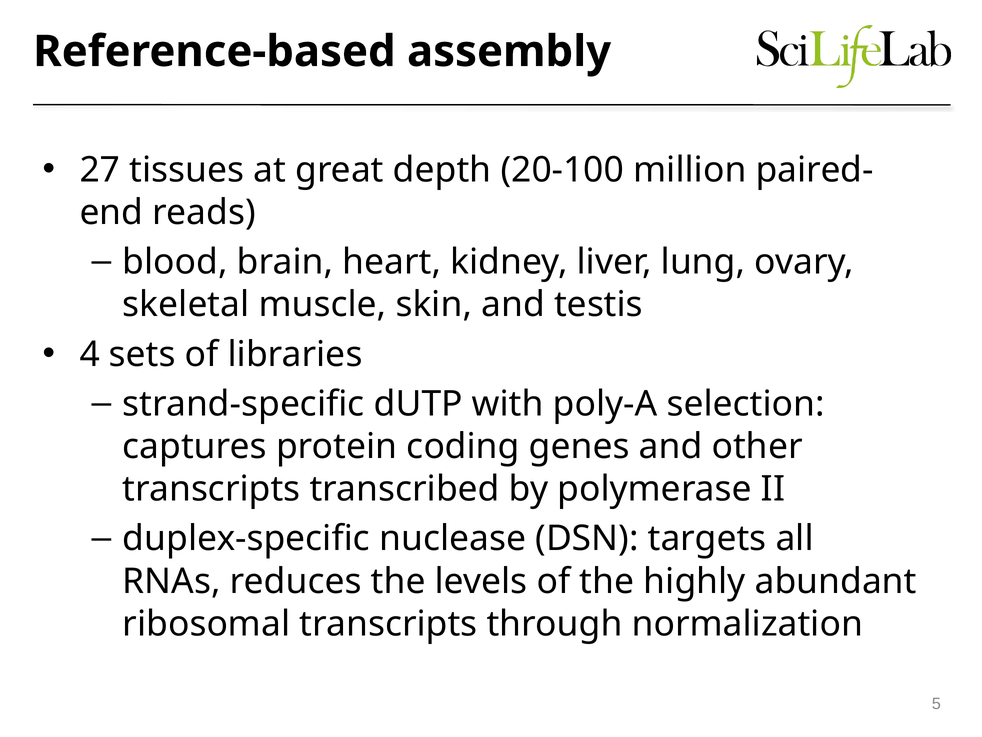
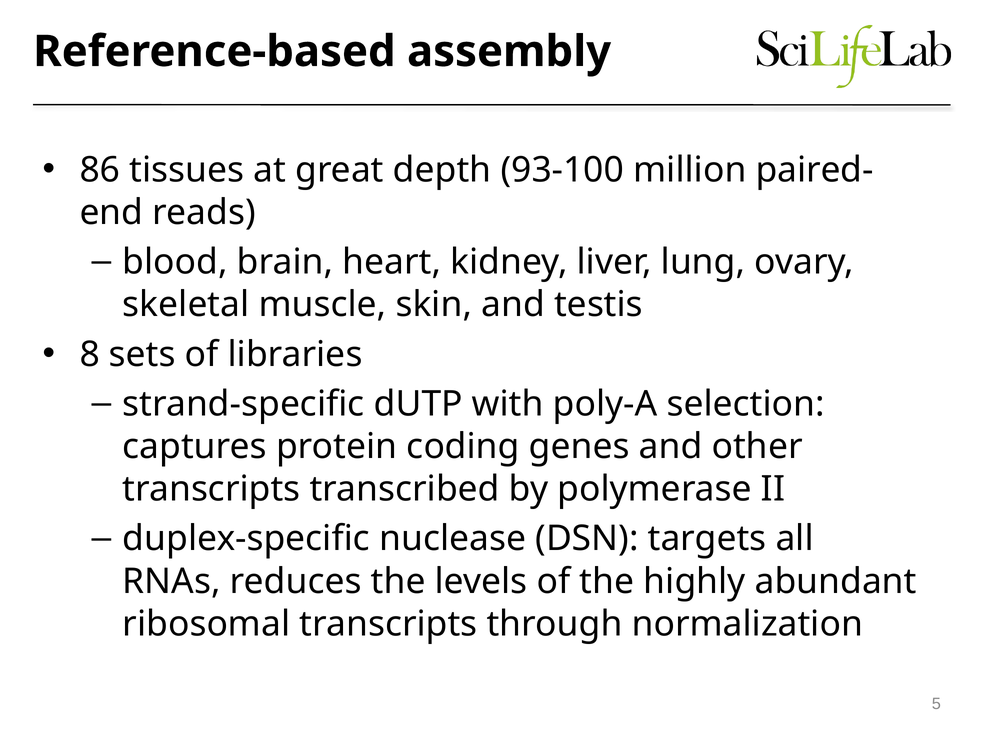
27: 27 -> 86
20-100: 20-100 -> 93-100
4: 4 -> 8
